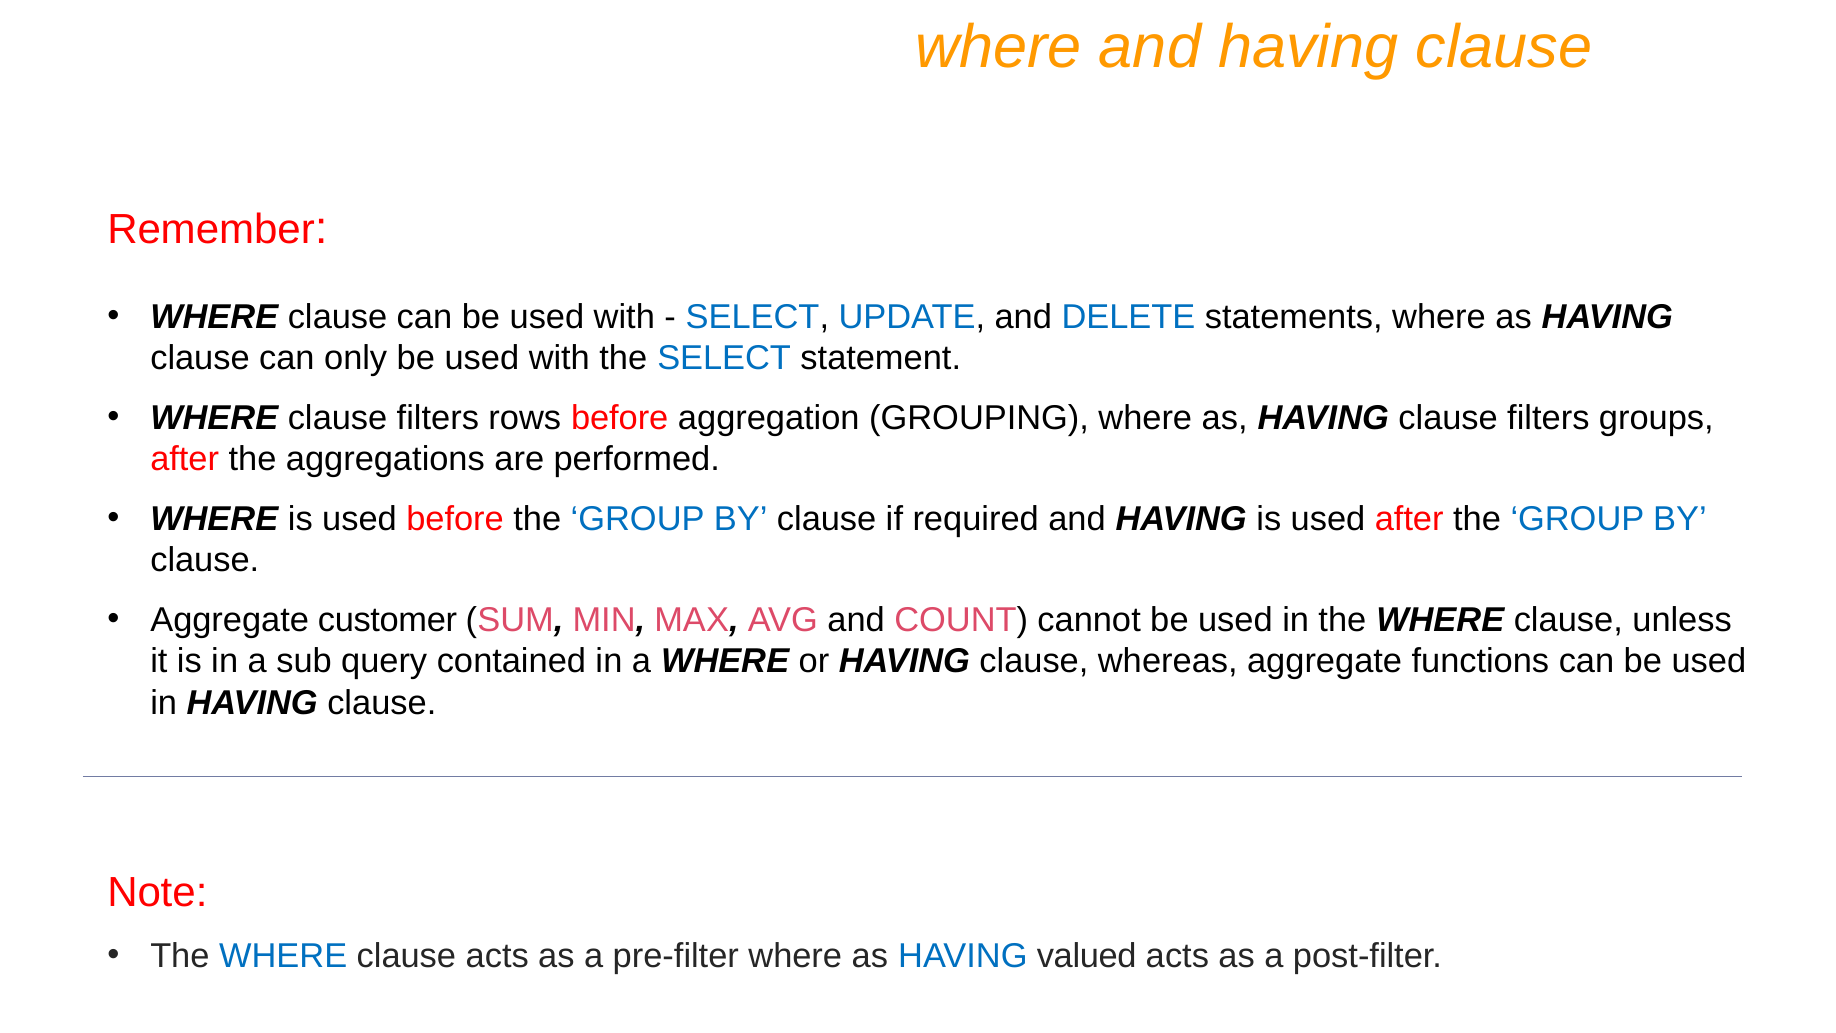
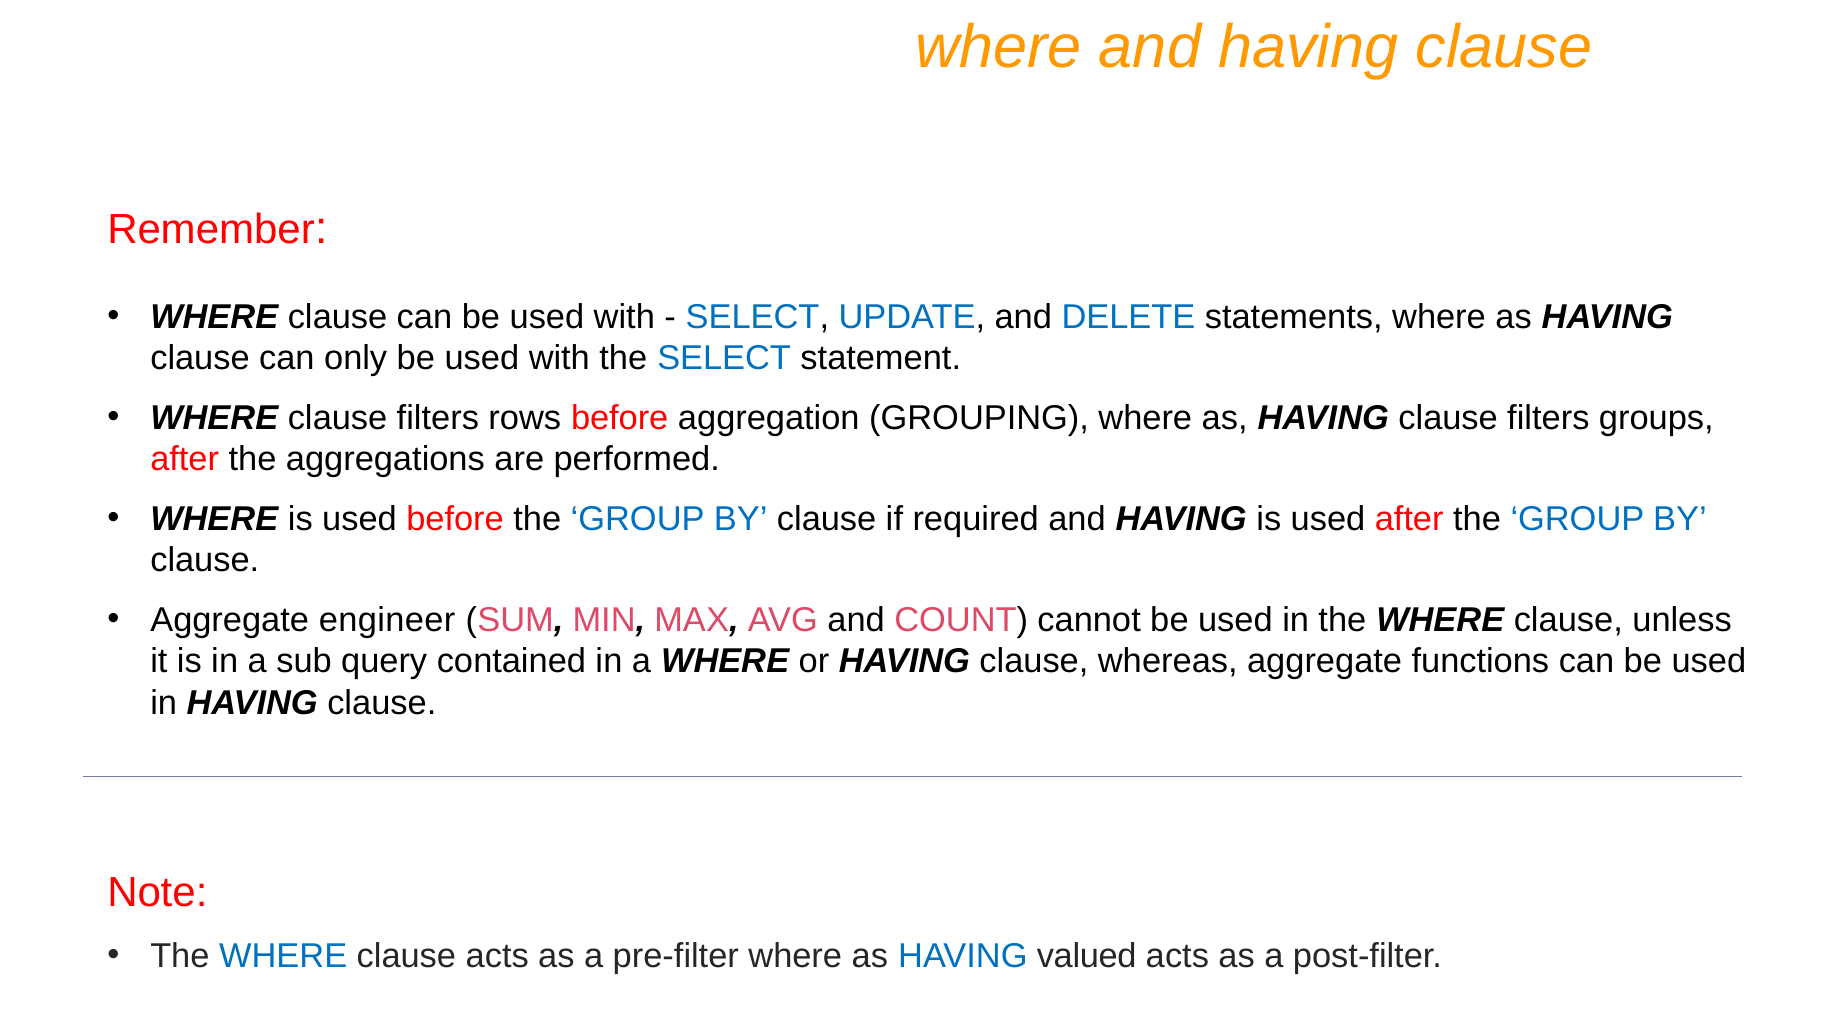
customer: customer -> engineer
